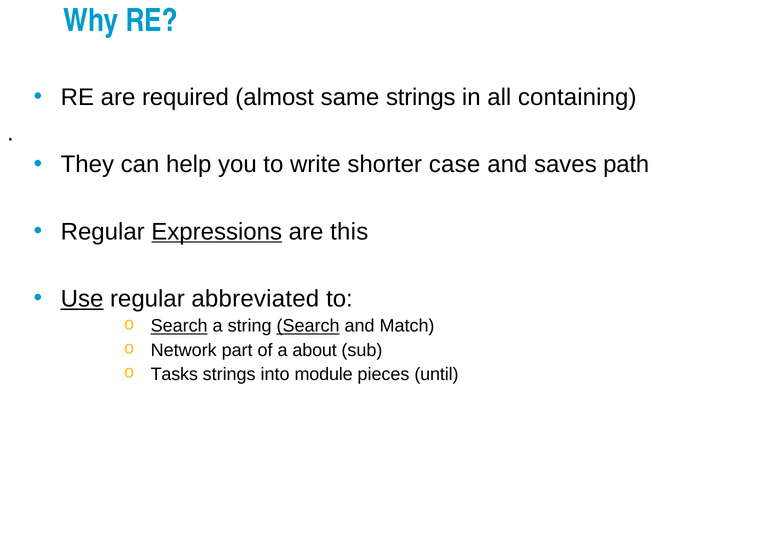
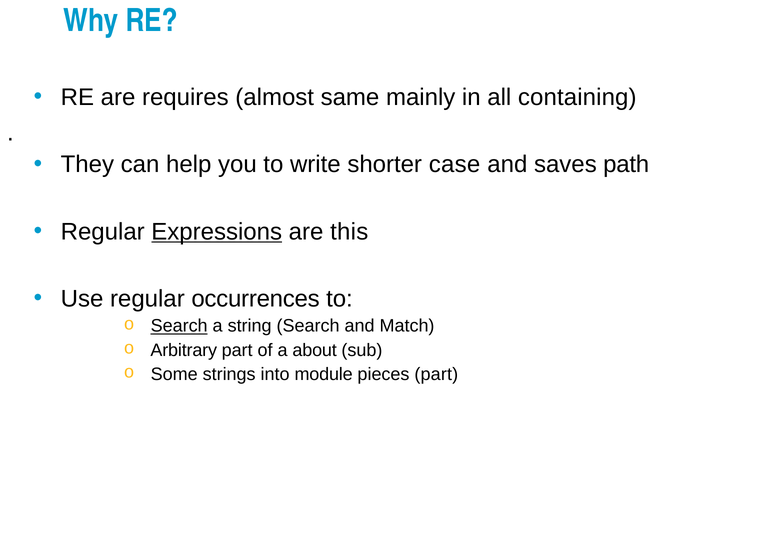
required: required -> requires
same strings: strings -> mainly
Use underline: present -> none
abbreviated: abbreviated -> occurrences
Search at (308, 326) underline: present -> none
Network: Network -> Arbitrary
Tasks: Tasks -> Some
pieces until: until -> part
